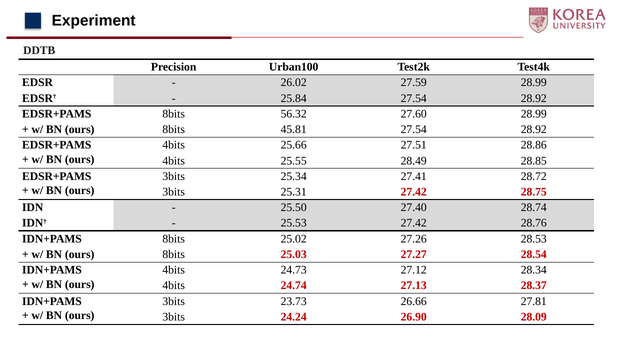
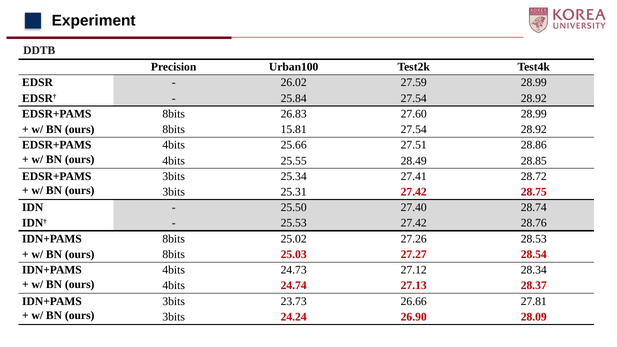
56.32: 56.32 -> 26.83
45.81: 45.81 -> 15.81
